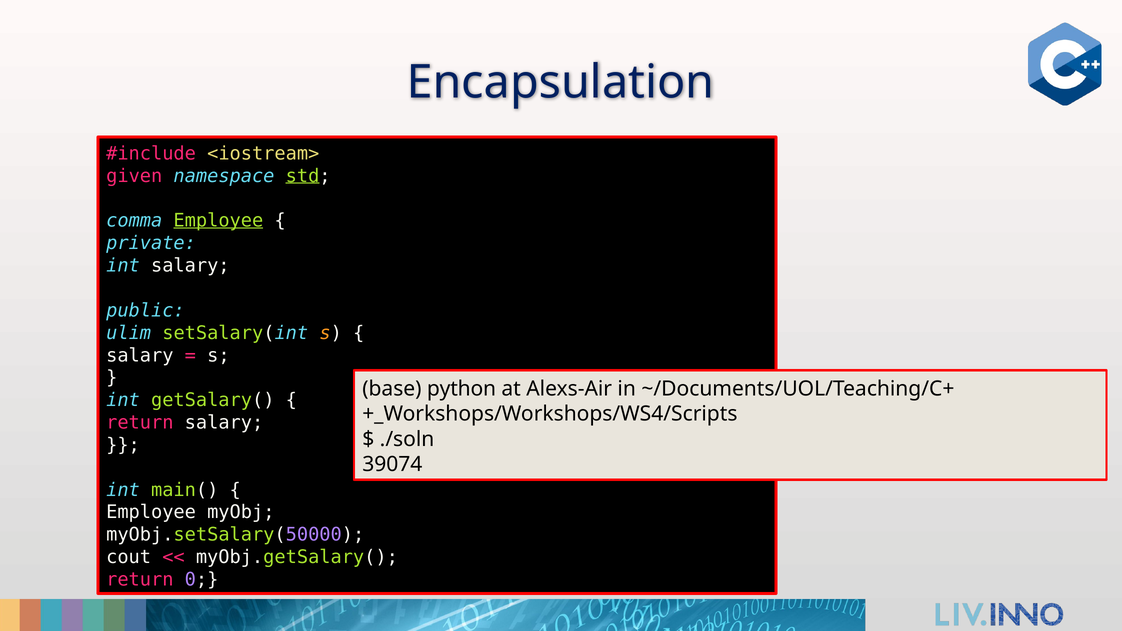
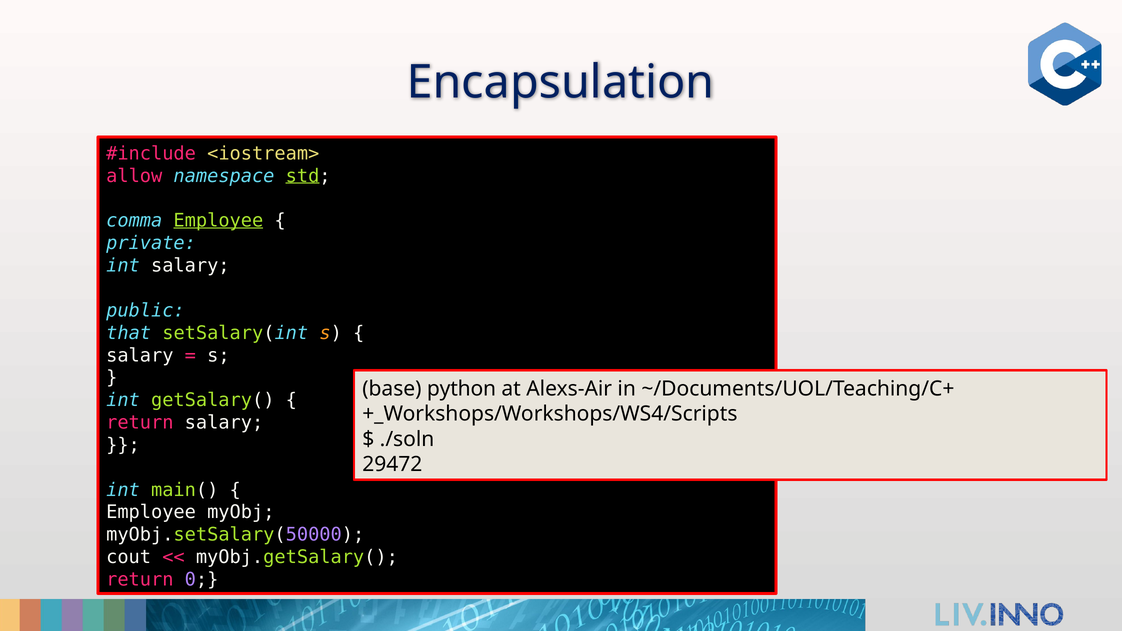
given: given -> allow
ulim: ulim -> that
39074: 39074 -> 29472
